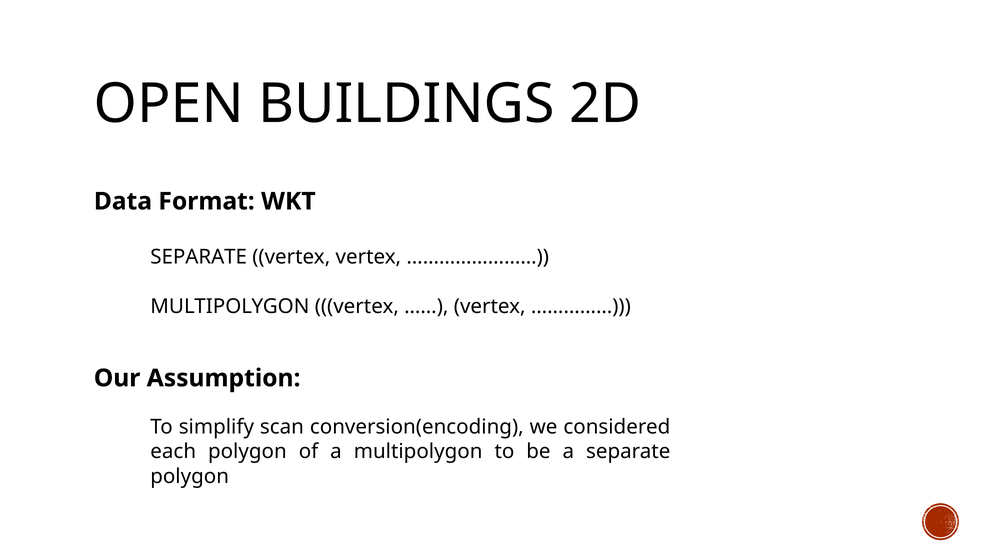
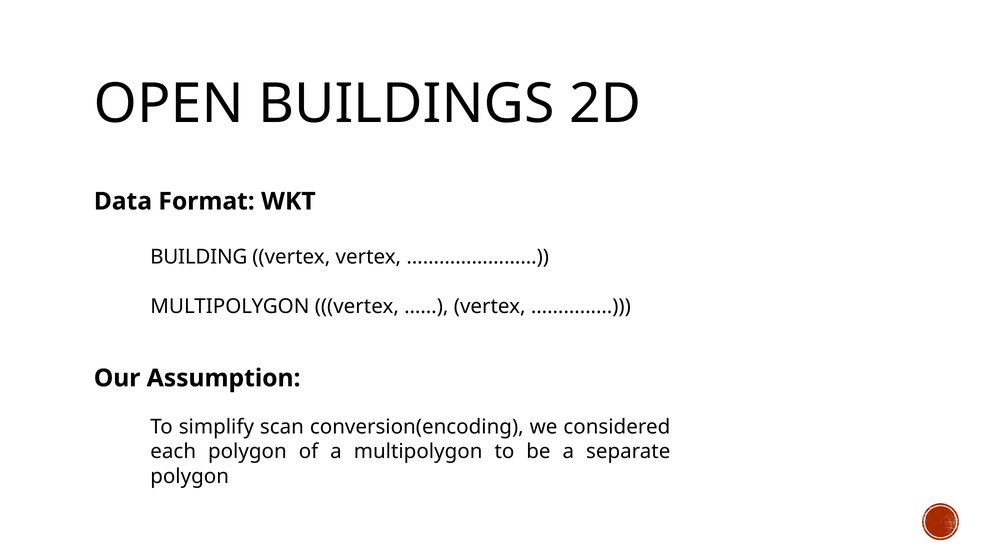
SEPARATE at (199, 257): SEPARATE -> BUILDING
